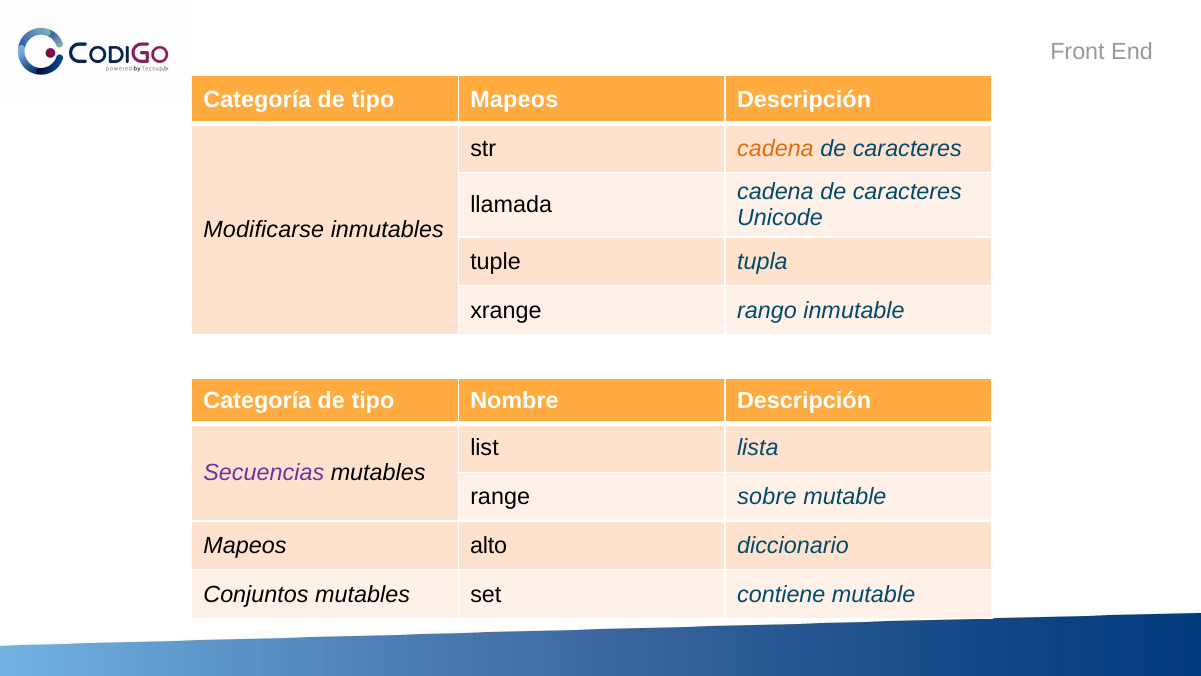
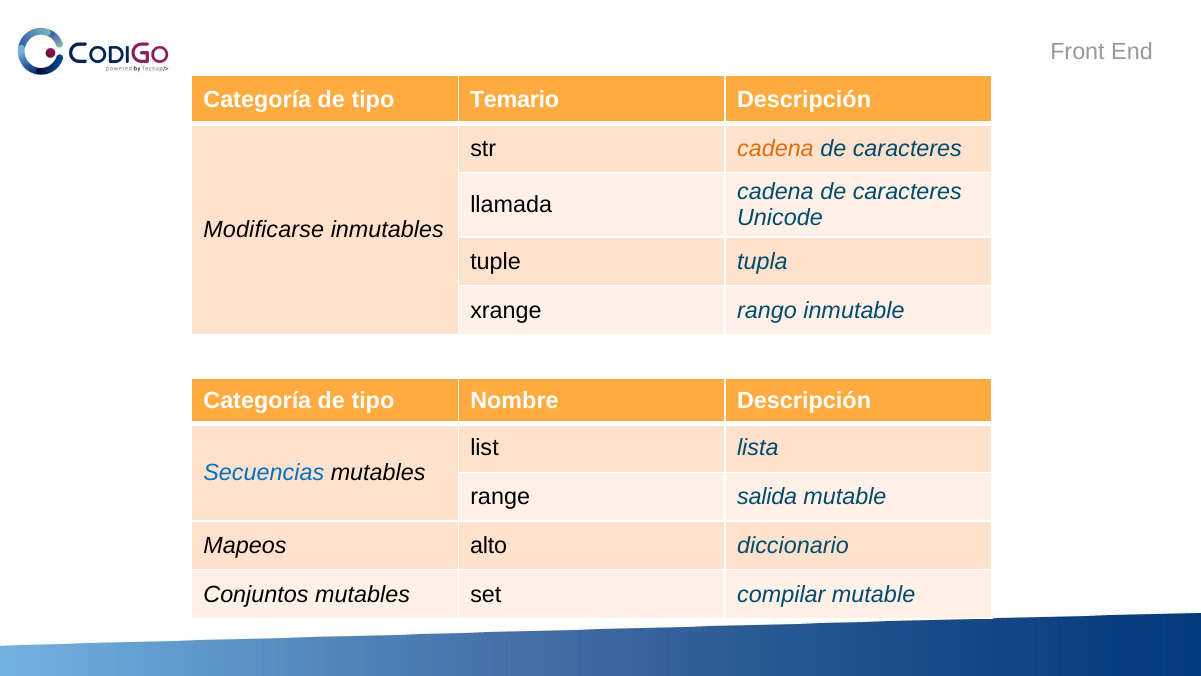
tipo Mapeos: Mapeos -> Temario
Secuencias colour: purple -> blue
sobre: sobre -> salida
contiene: contiene -> compilar
